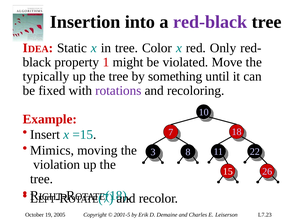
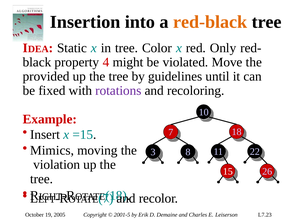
red-black colour: purple -> orange
1: 1 -> 4
typically: typically -> provided
something: something -> guidelines
